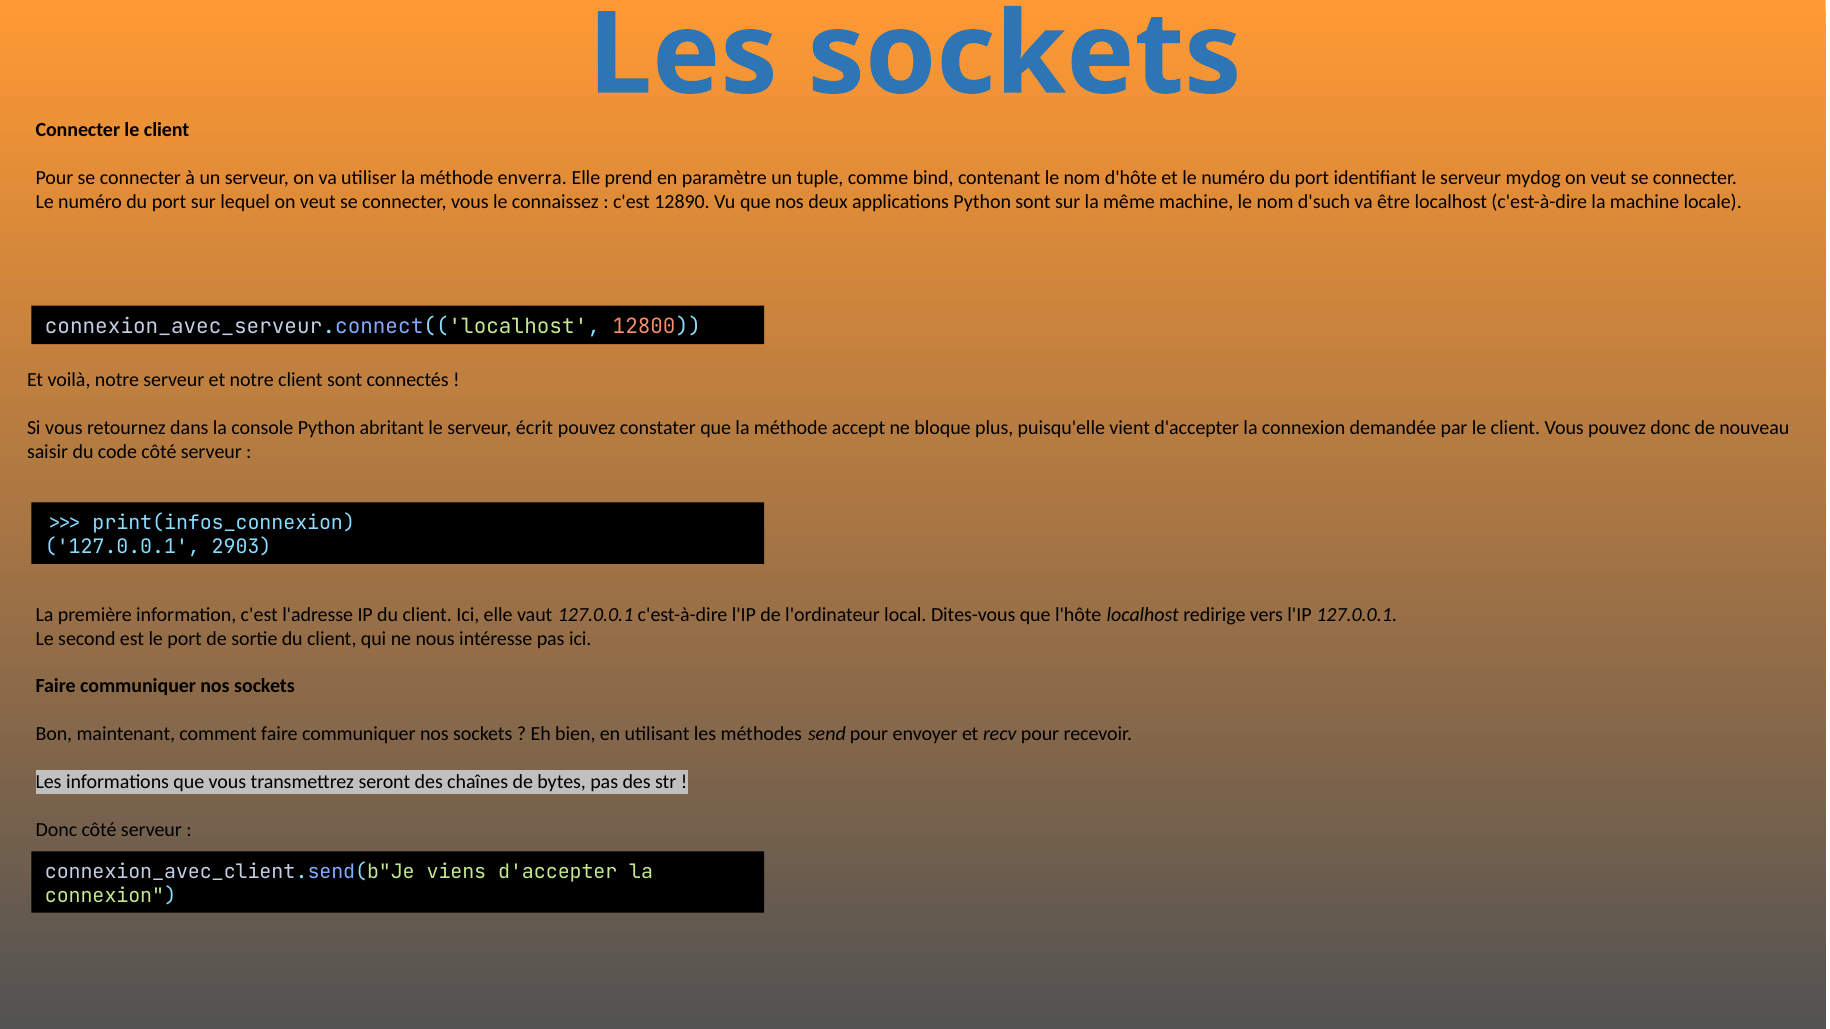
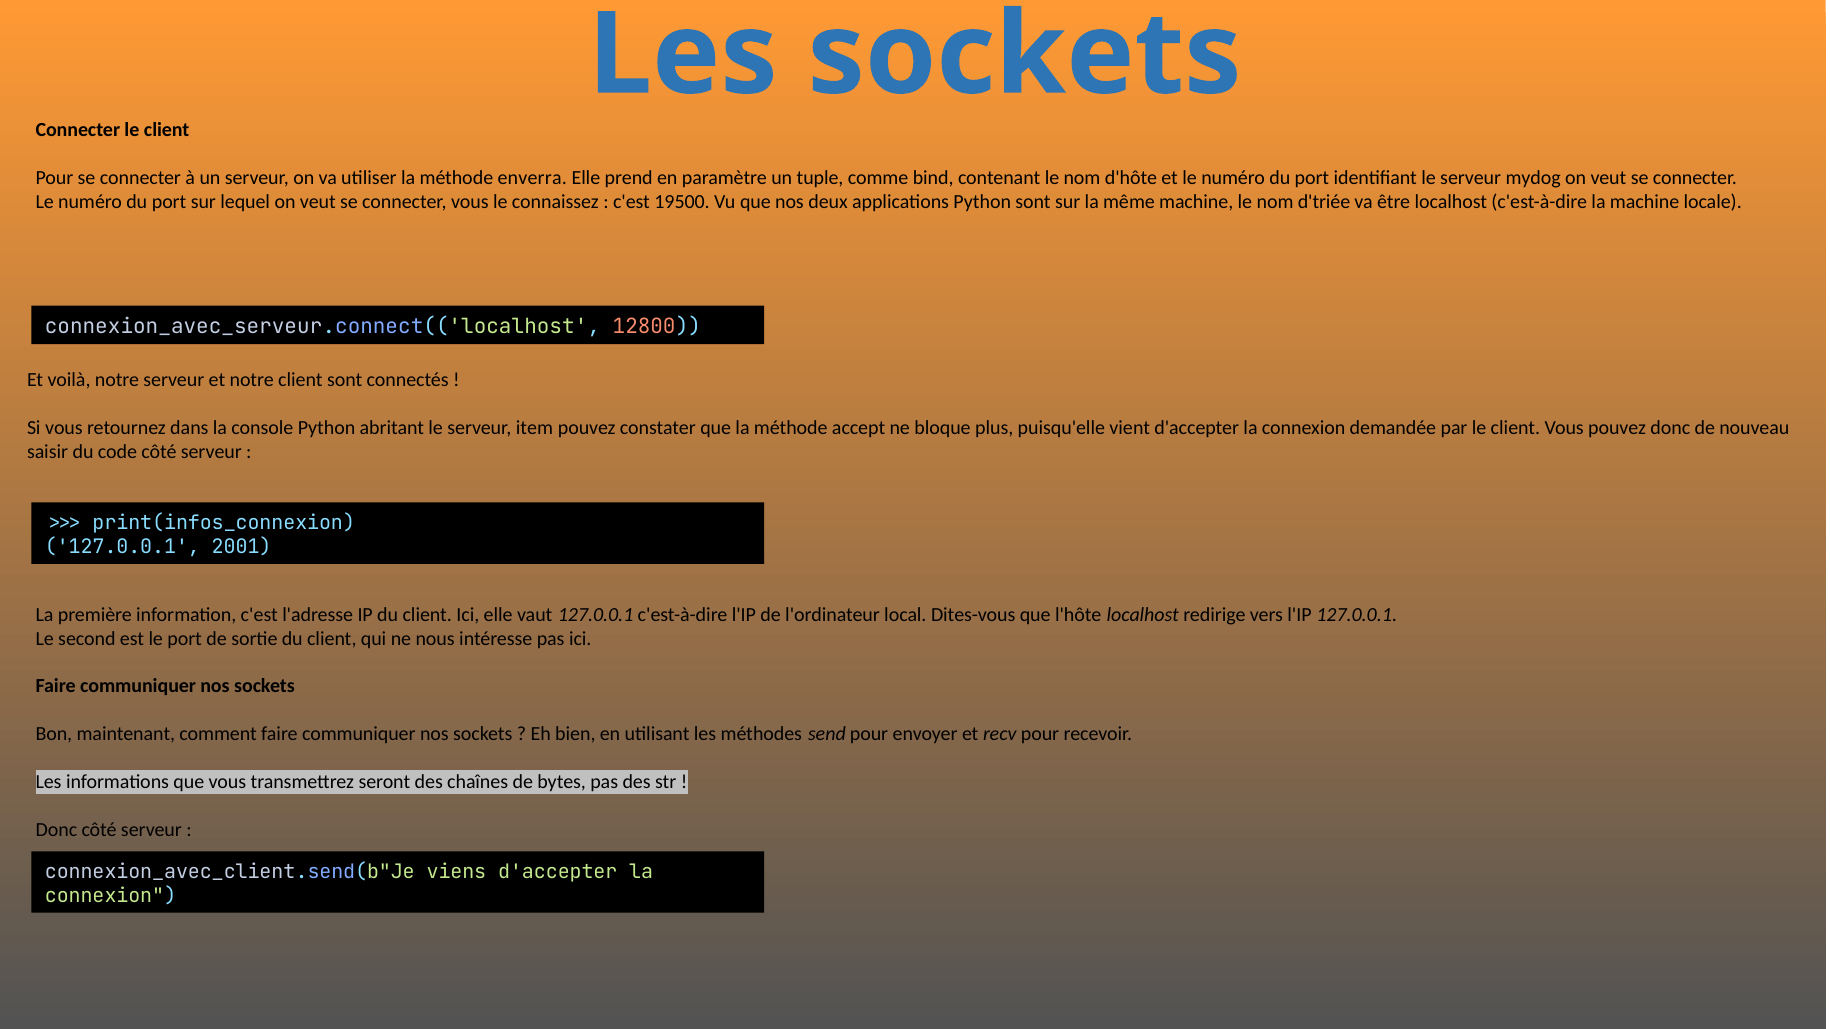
12890: 12890 -> 19500
d'such: d'such -> d'triée
écrit: écrit -> item
2903: 2903 -> 2001
